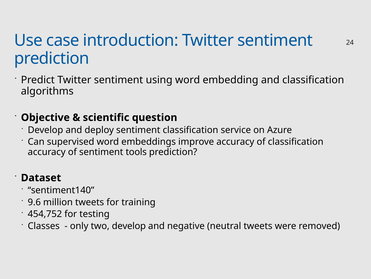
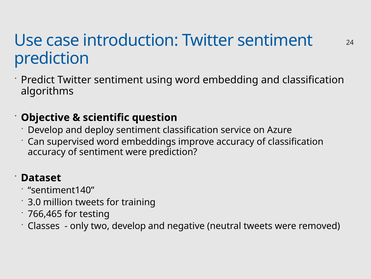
sentiment tools: tools -> were
9.6: 9.6 -> 3.0
454,752: 454,752 -> 766,465
